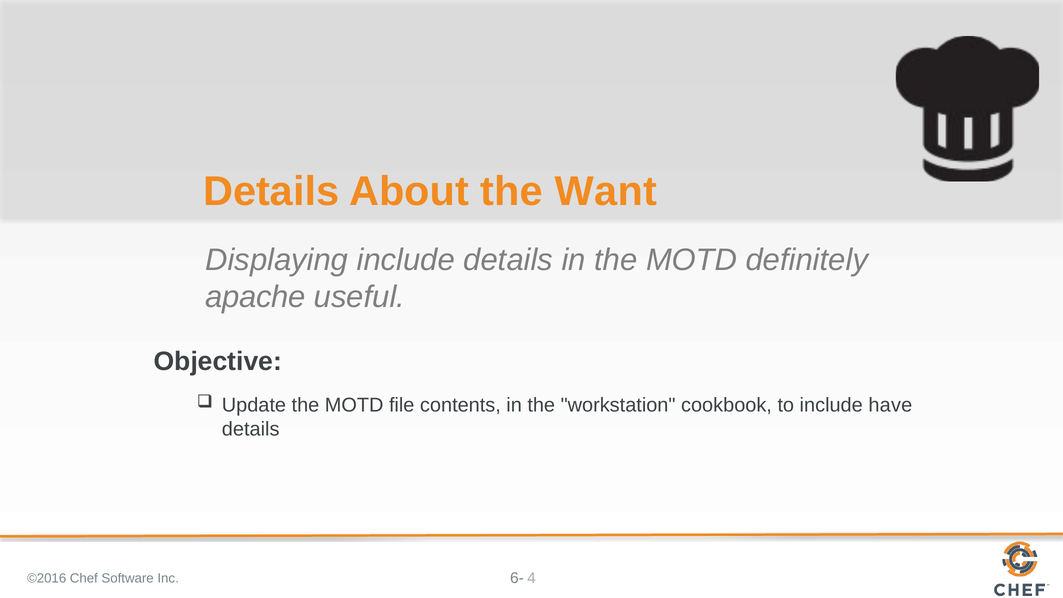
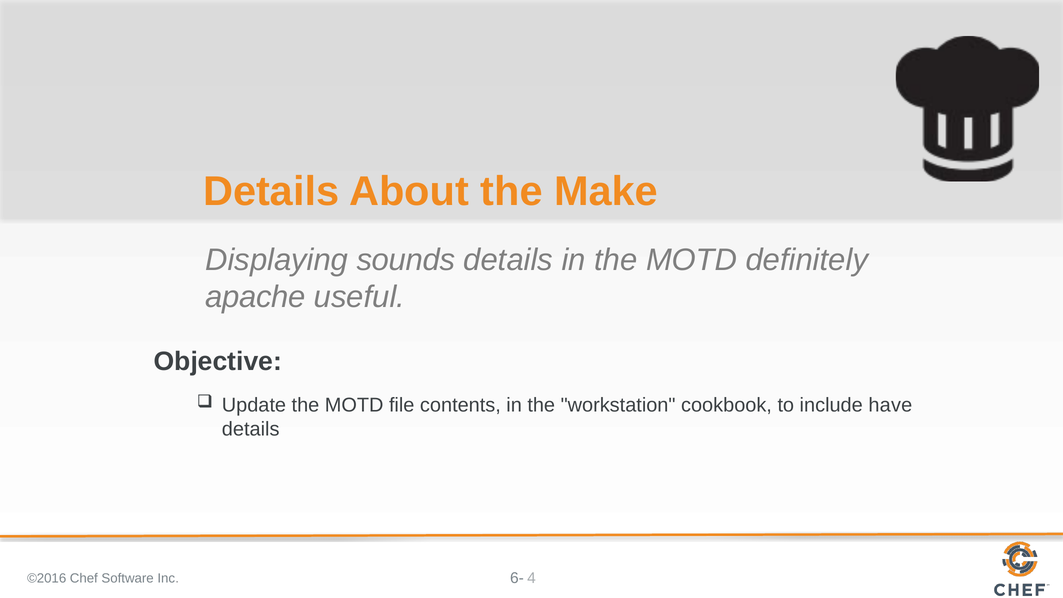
Want: Want -> Make
Displaying include: include -> sounds
